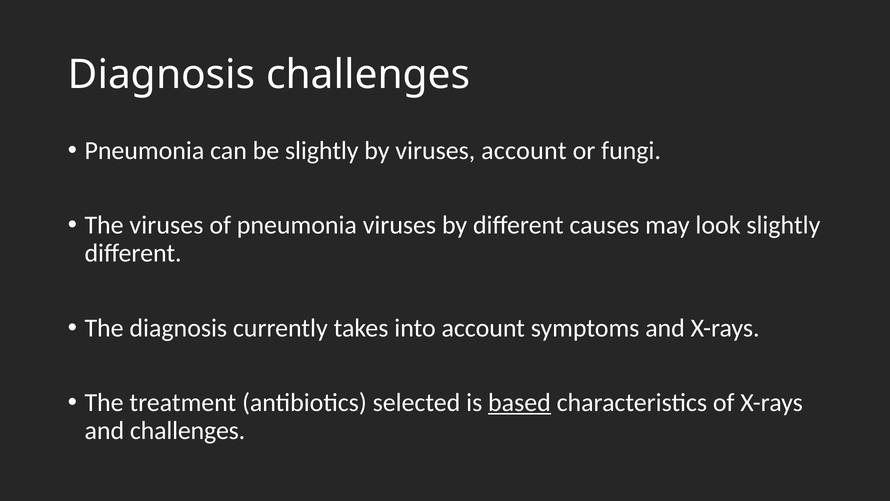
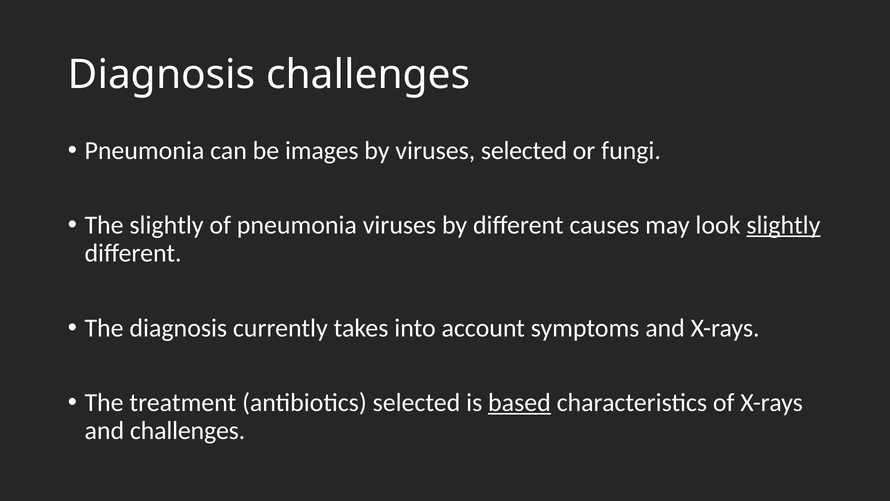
be slightly: slightly -> images
viruses account: account -> selected
The viruses: viruses -> slightly
slightly at (783, 225) underline: none -> present
